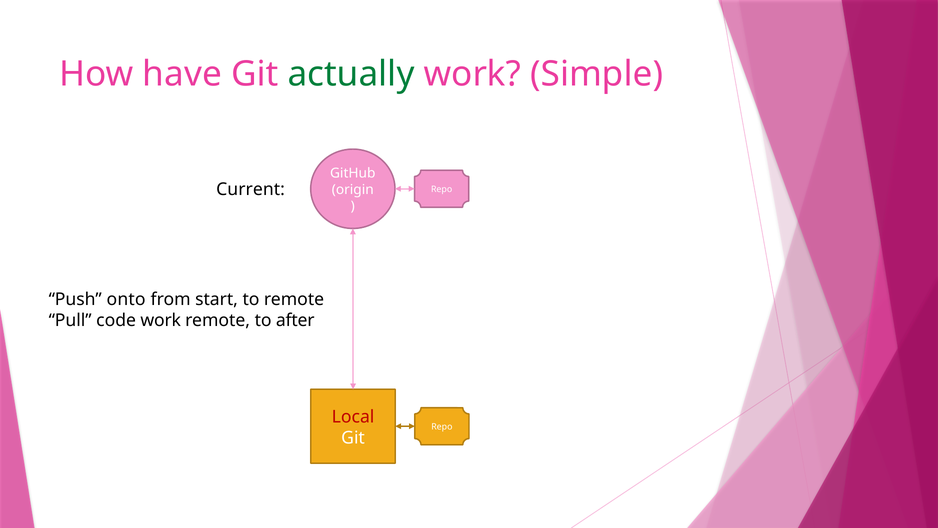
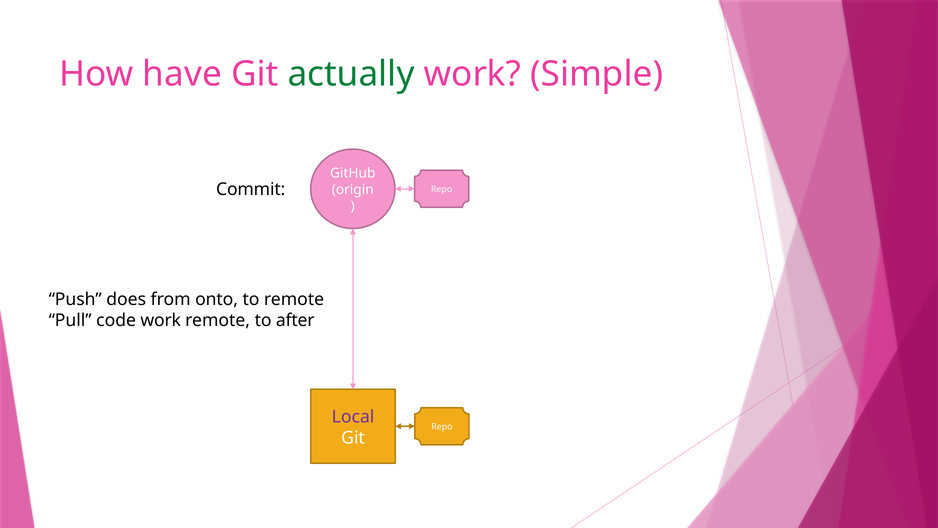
Current: Current -> Commit
onto: onto -> does
start: start -> onto
Local colour: red -> purple
